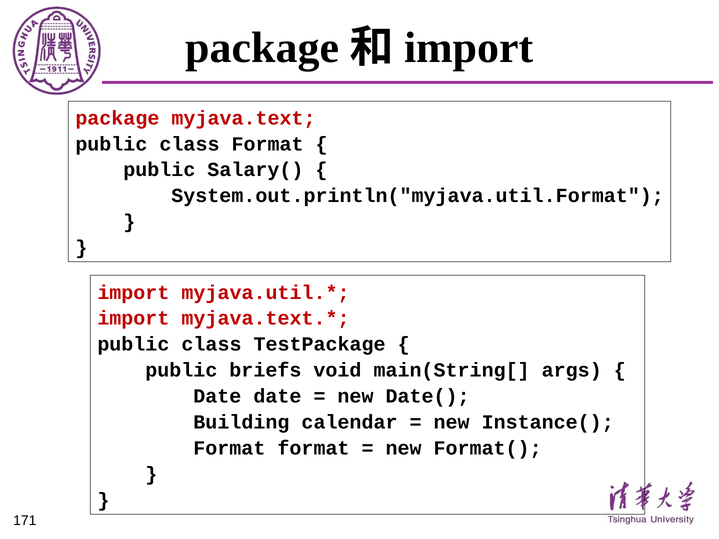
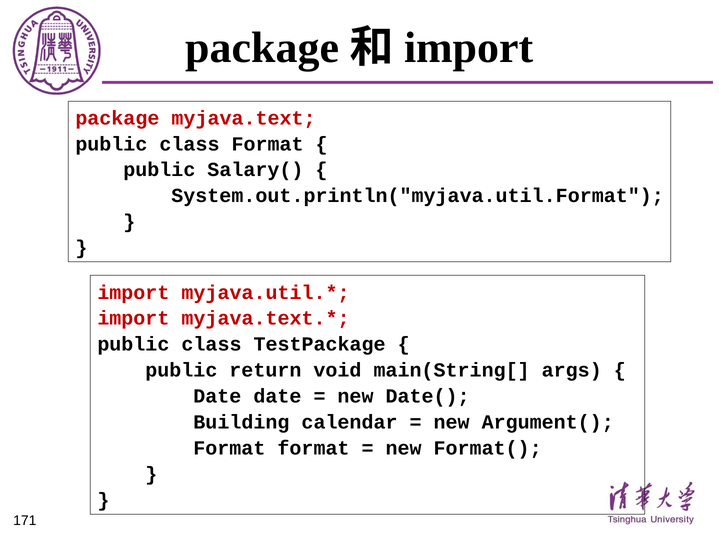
briefs: briefs -> return
Instance(: Instance( -> Argument(
